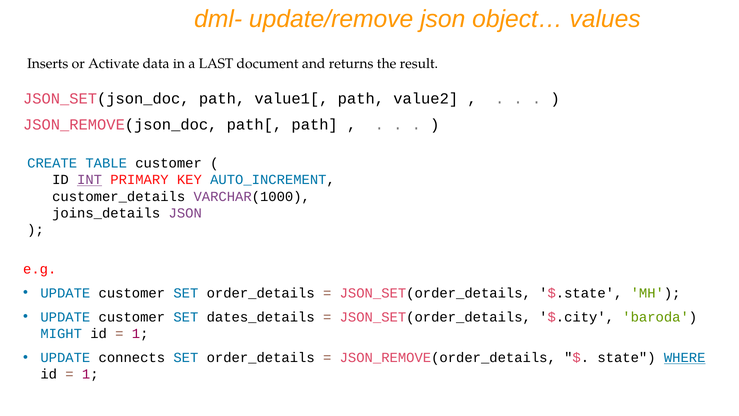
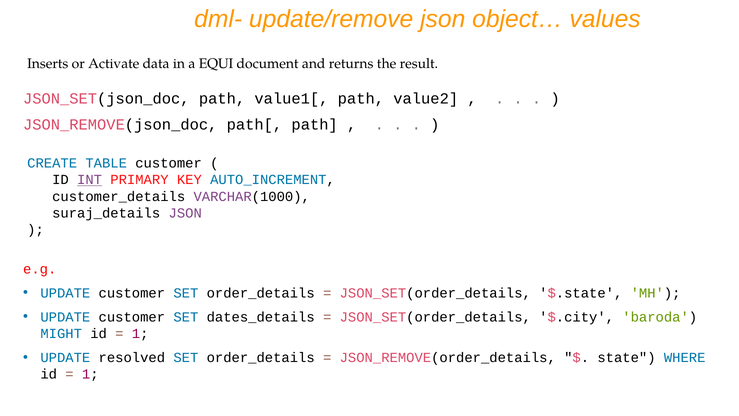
LAST: LAST -> EQUI
joins_details: joins_details -> suraj_details
connects: connects -> resolved
WHERE underline: present -> none
